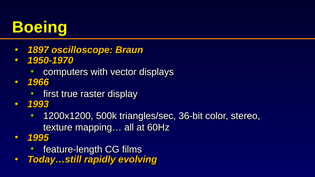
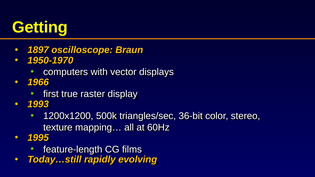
Boeing: Boeing -> Getting
